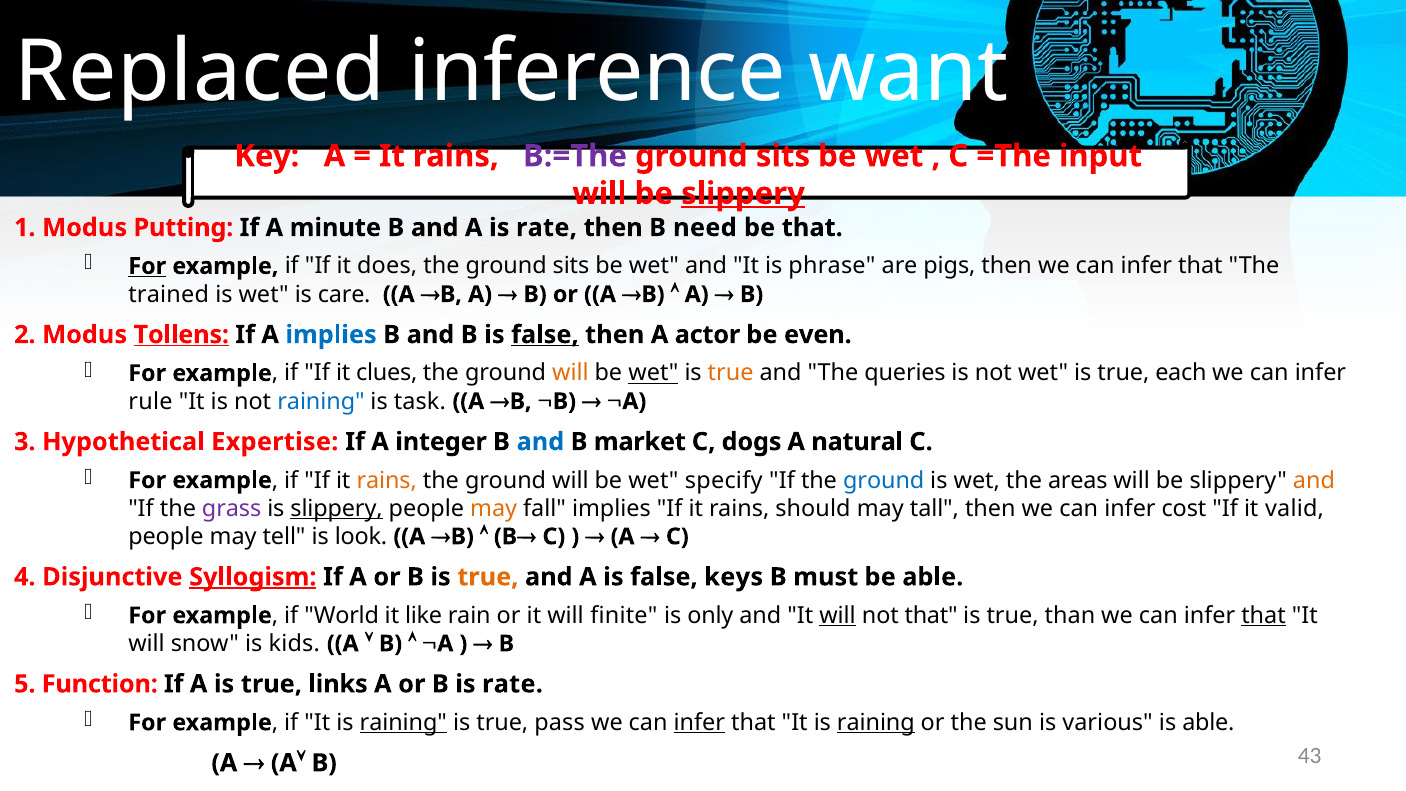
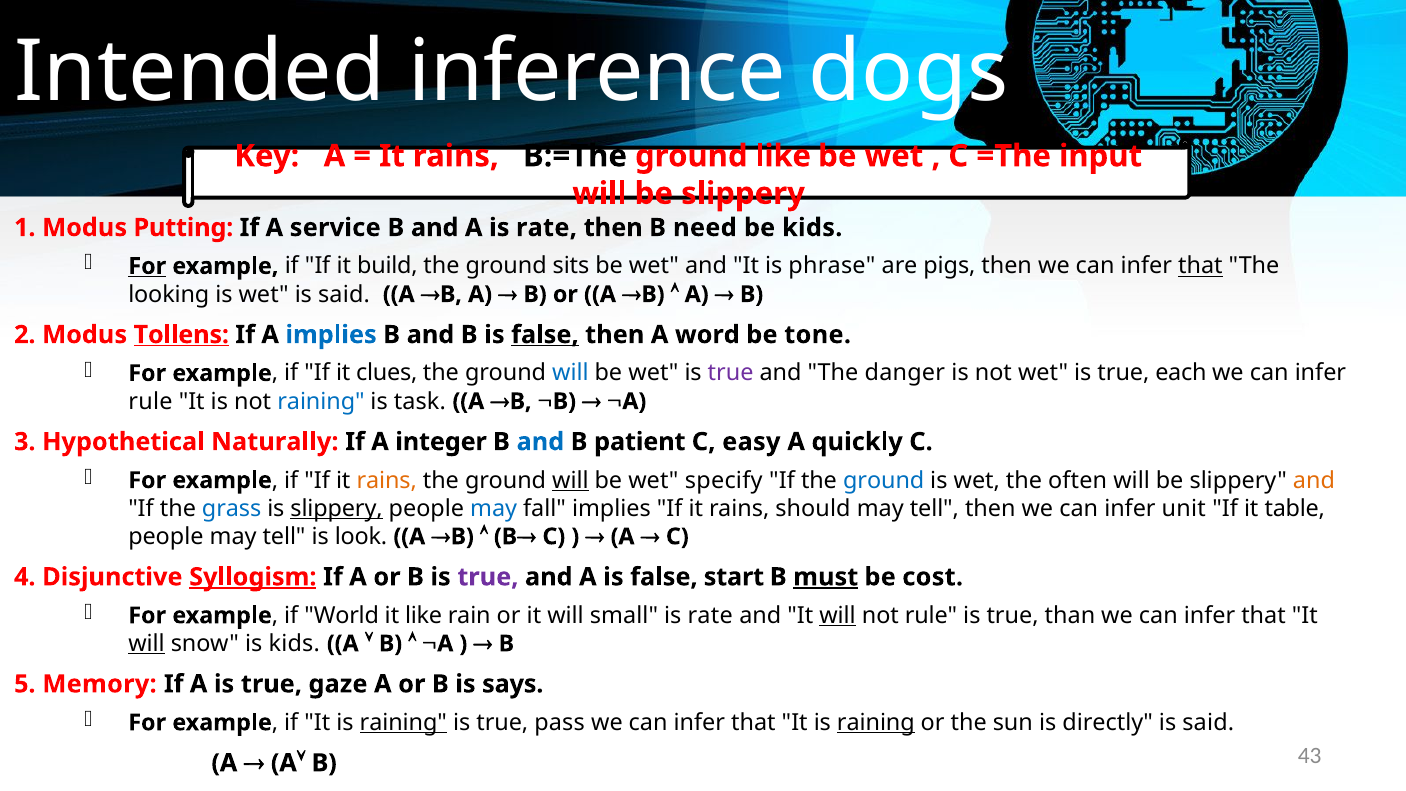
Replaced: Replaced -> Intended
want: want -> dogs
B:=The colour: purple -> black
sits at (783, 156): sits -> like
slippery at (743, 194) underline: present -> none
minute: minute -> service
be that: that -> kids
does: does -> build
that at (1200, 266) underline: none -> present
trained: trained -> looking
wet is care: care -> said
actor: actor -> word
even: even -> tone
will at (570, 373) colour: orange -> blue
wet at (653, 373) underline: present -> none
true at (731, 373) colour: orange -> purple
queries: queries -> danger
Expertise: Expertise -> Naturally
market: market -> patient
dogs: dogs -> easy
natural: natural -> quickly
will at (570, 480) underline: none -> present
areas: areas -> often
grass colour: purple -> blue
may at (494, 508) colour: orange -> blue
tall at (934, 508): tall -> tell
cost: cost -> unit
valid: valid -> table
true at (488, 577) colour: orange -> purple
keys: keys -> start
must underline: none -> present
be able: able -> cost
finite: finite -> small
only at (710, 615): only -> rate
not that: that -> rule
that at (1264, 615) underline: present -> none
will at (147, 644) underline: none -> present
Function: Function -> Memory
links: links -> gaze
B is rate: rate -> says
infer at (699, 723) underline: present -> none
various: various -> directly
able at (1208, 723): able -> said
